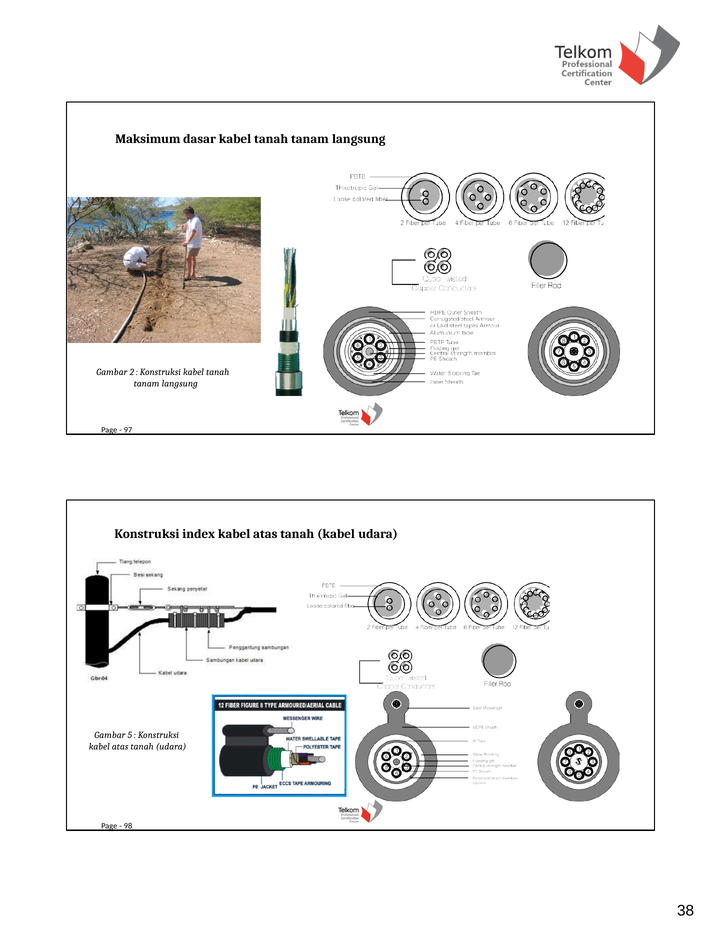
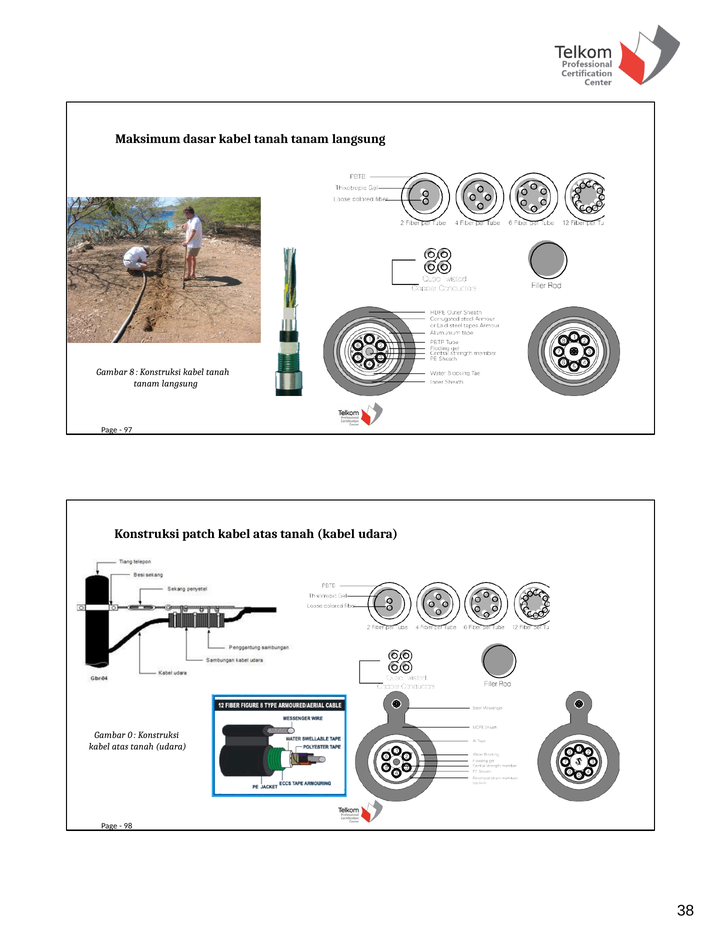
2: 2 -> 8
index: index -> patch
5: 5 -> 0
